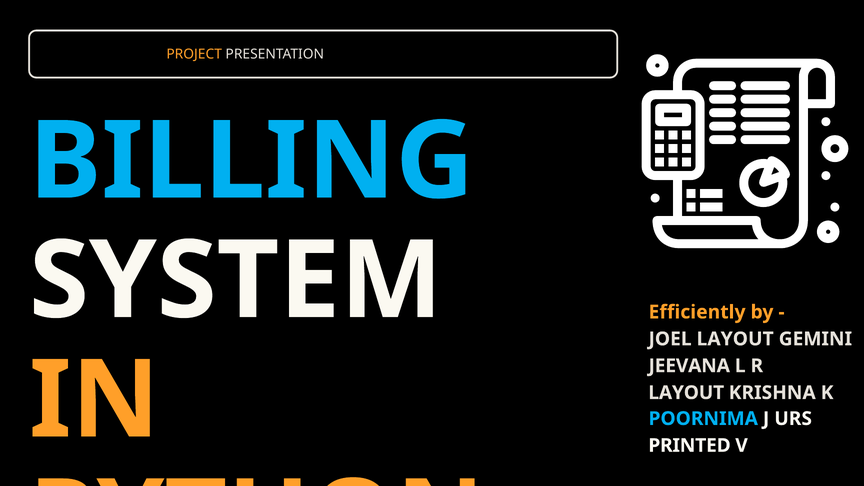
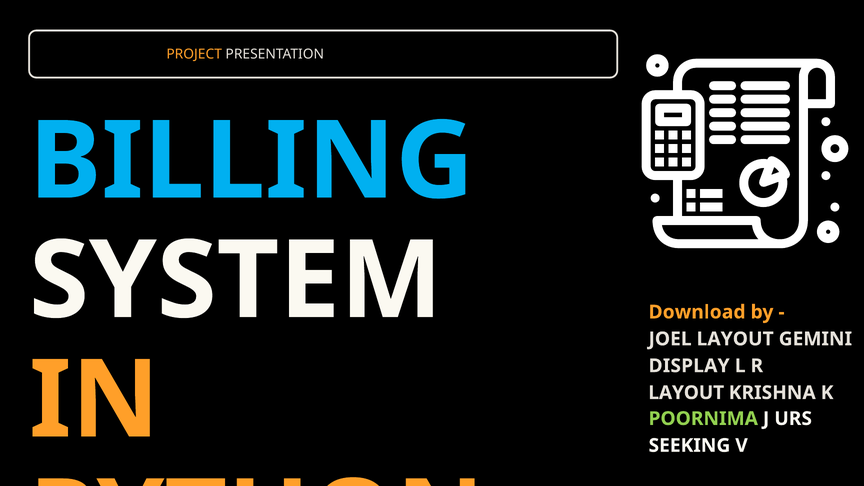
Efficiently: Efficiently -> Download
JEEVANA: JEEVANA -> DISPLAY
POORNIMA colour: light blue -> light green
PRINTED: PRINTED -> SEEKING
